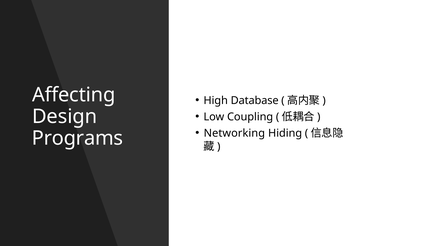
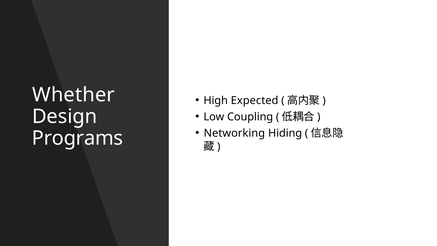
Affecting: Affecting -> Whether
Database: Database -> Expected
